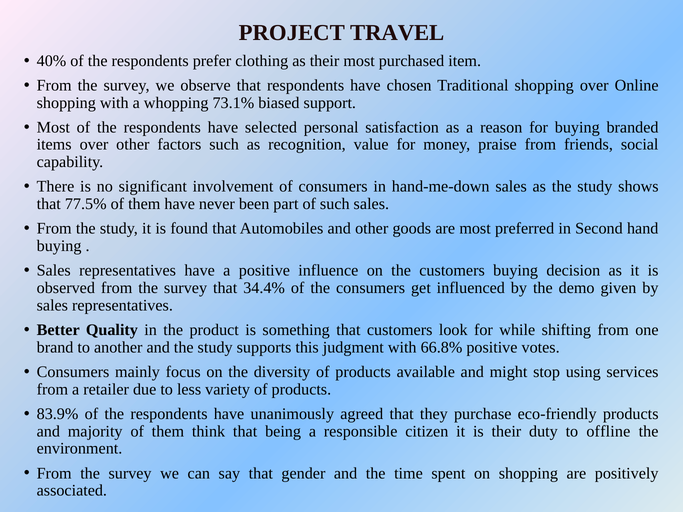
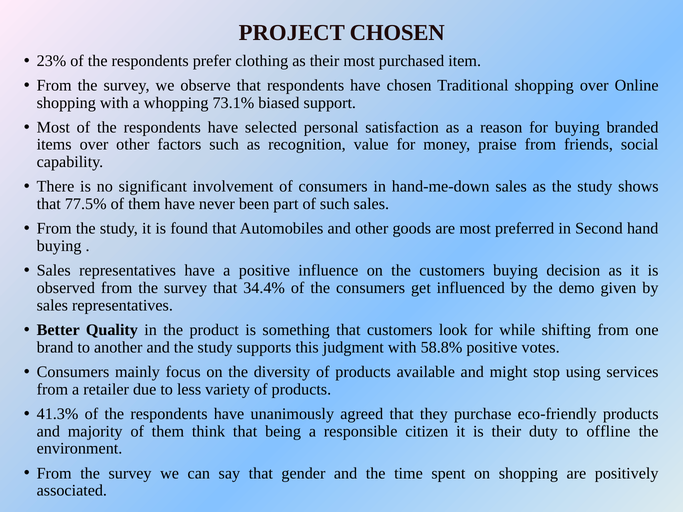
PROJECT TRAVEL: TRAVEL -> CHOSEN
40%: 40% -> 23%
66.8%: 66.8% -> 58.8%
83.9%: 83.9% -> 41.3%
